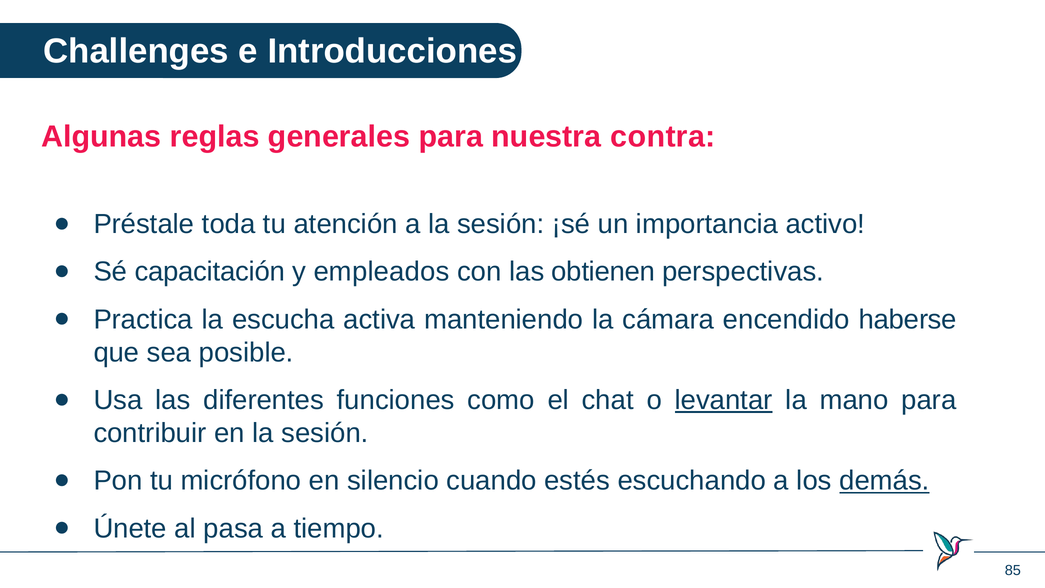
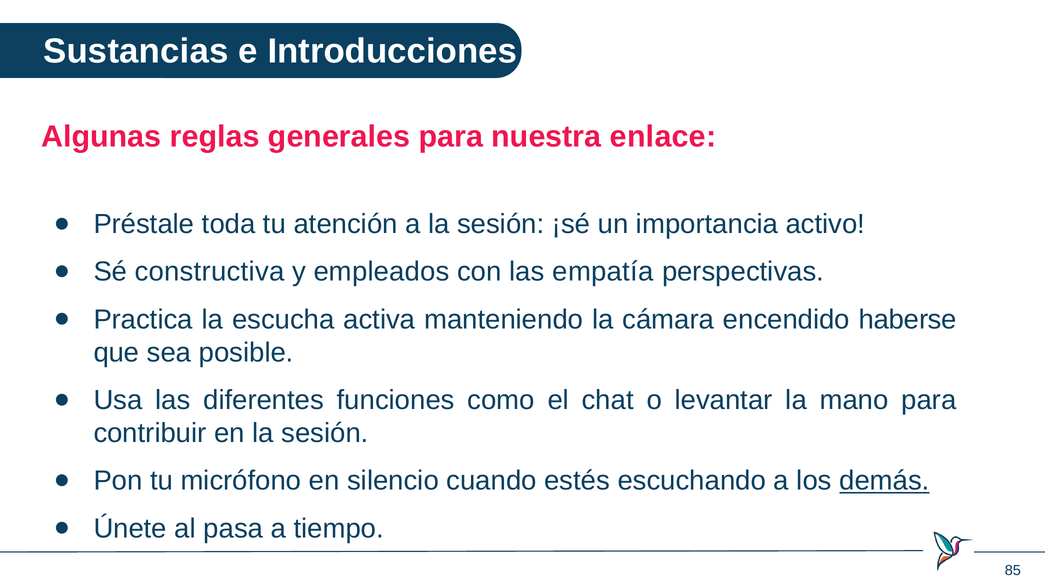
Challenges: Challenges -> Sustancias
contra: contra -> enlace
capacitación: capacitación -> constructiva
obtienen: obtienen -> empatía
levantar underline: present -> none
